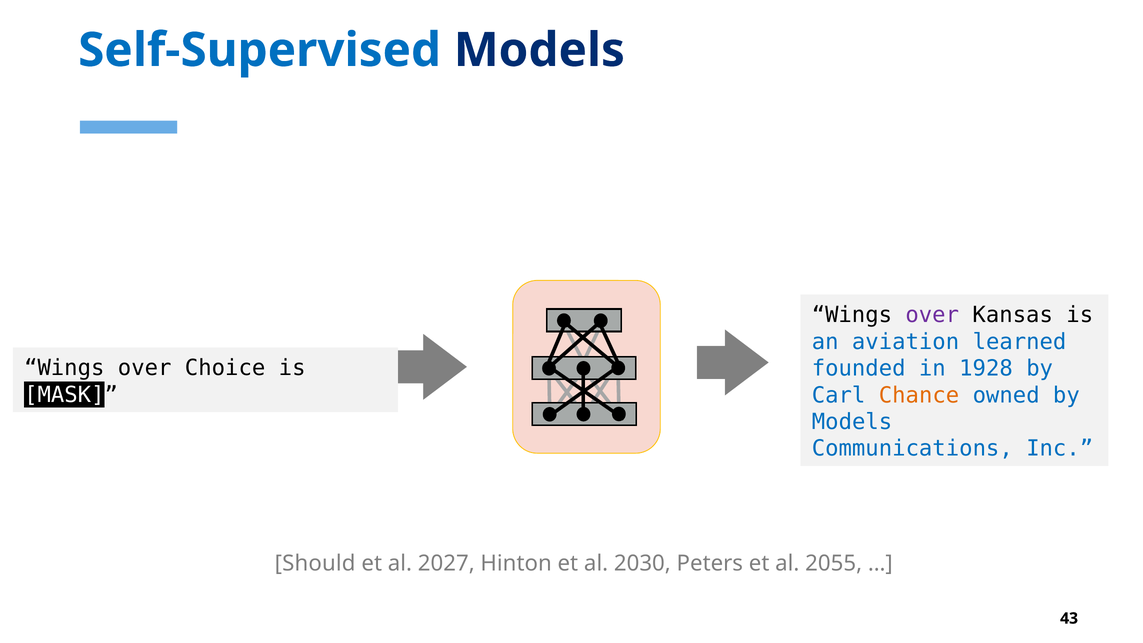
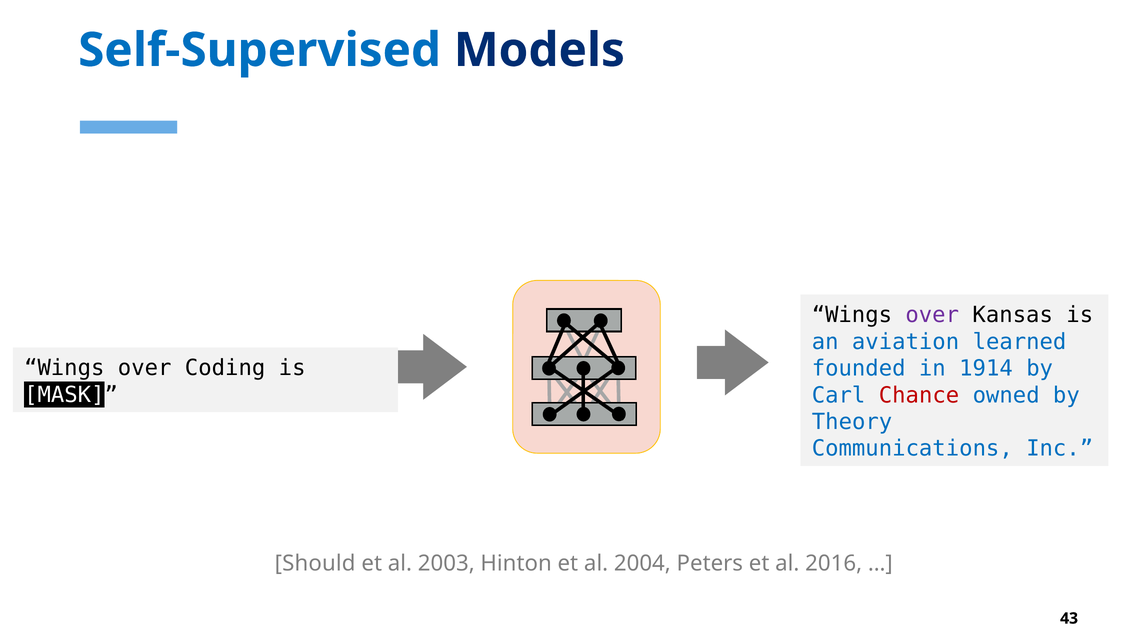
Choice: Choice -> Coding
1928: 1928 -> 1914
Chance colour: orange -> red
Models at (852, 422): Models -> Theory
2027: 2027 -> 2003
2030: 2030 -> 2004
2055: 2055 -> 2016
